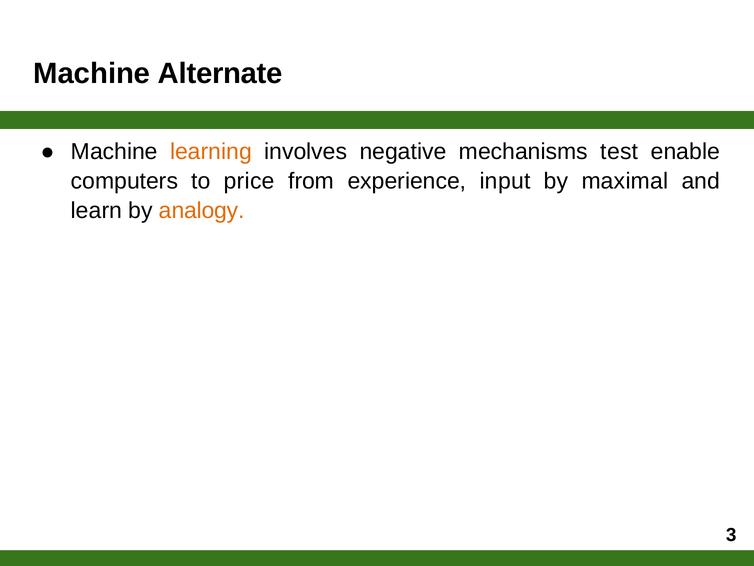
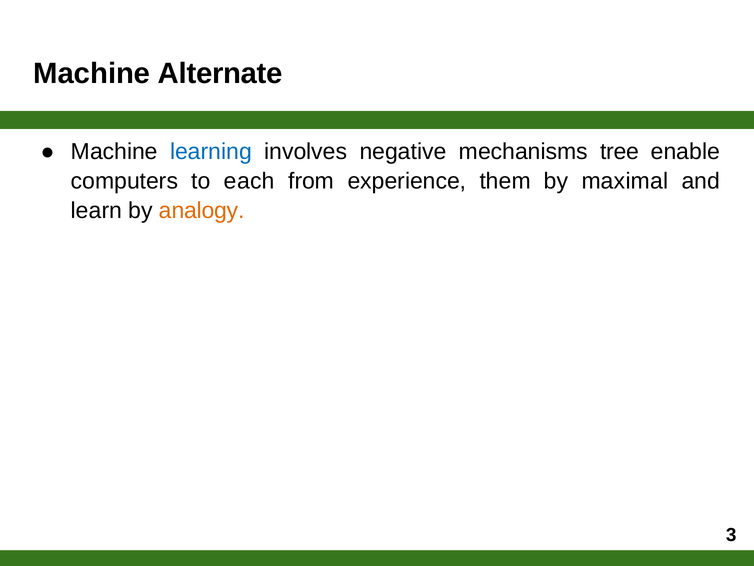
learning colour: orange -> blue
test: test -> tree
price: price -> each
input: input -> them
